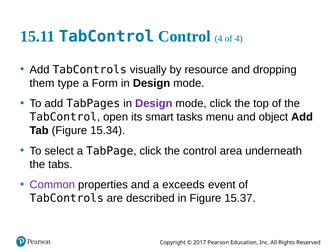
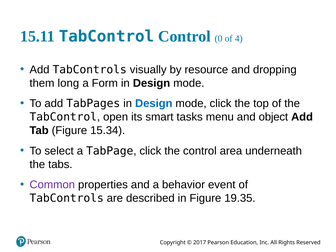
Control 4: 4 -> 0
type: type -> long
Design at (154, 104) colour: purple -> blue
exceeds: exceeds -> behavior
15.37: 15.37 -> 19.35
